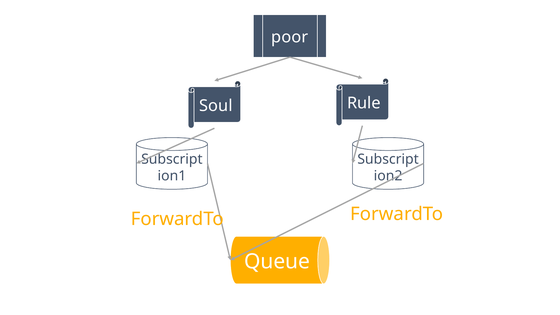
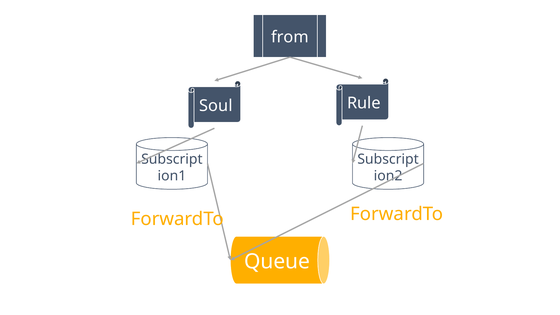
poor: poor -> from
